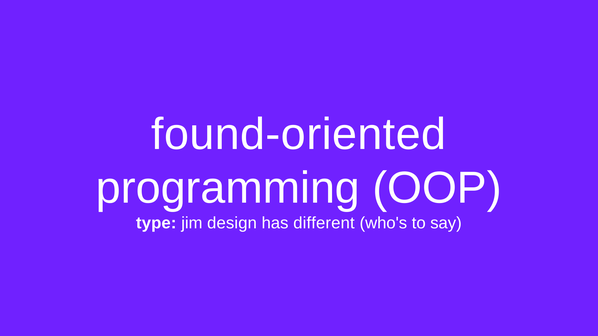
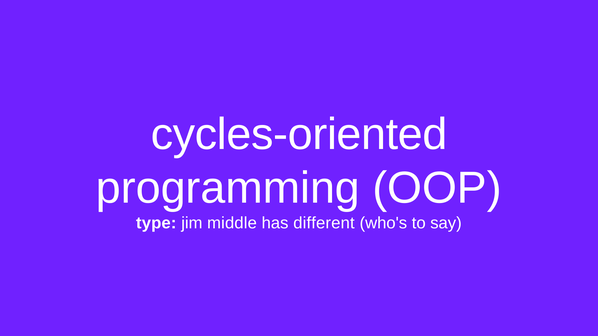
found-oriented: found-oriented -> cycles-oriented
design: design -> middle
